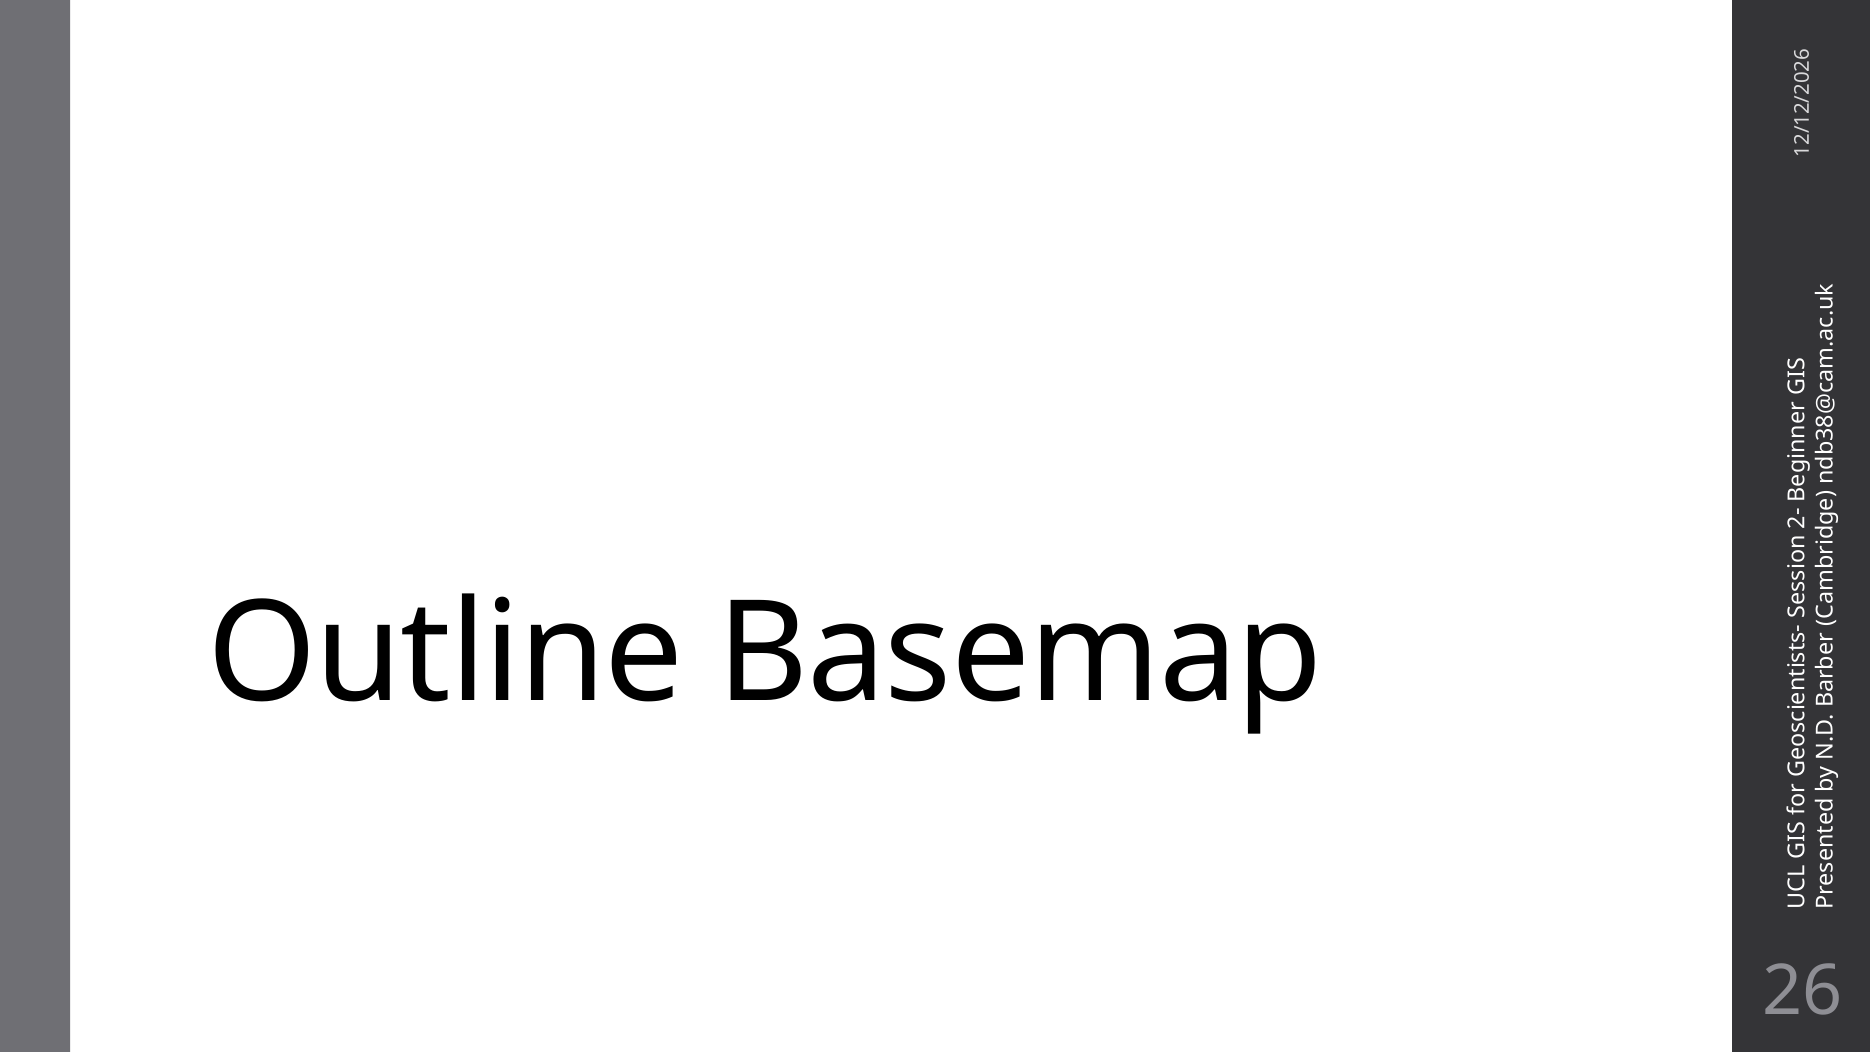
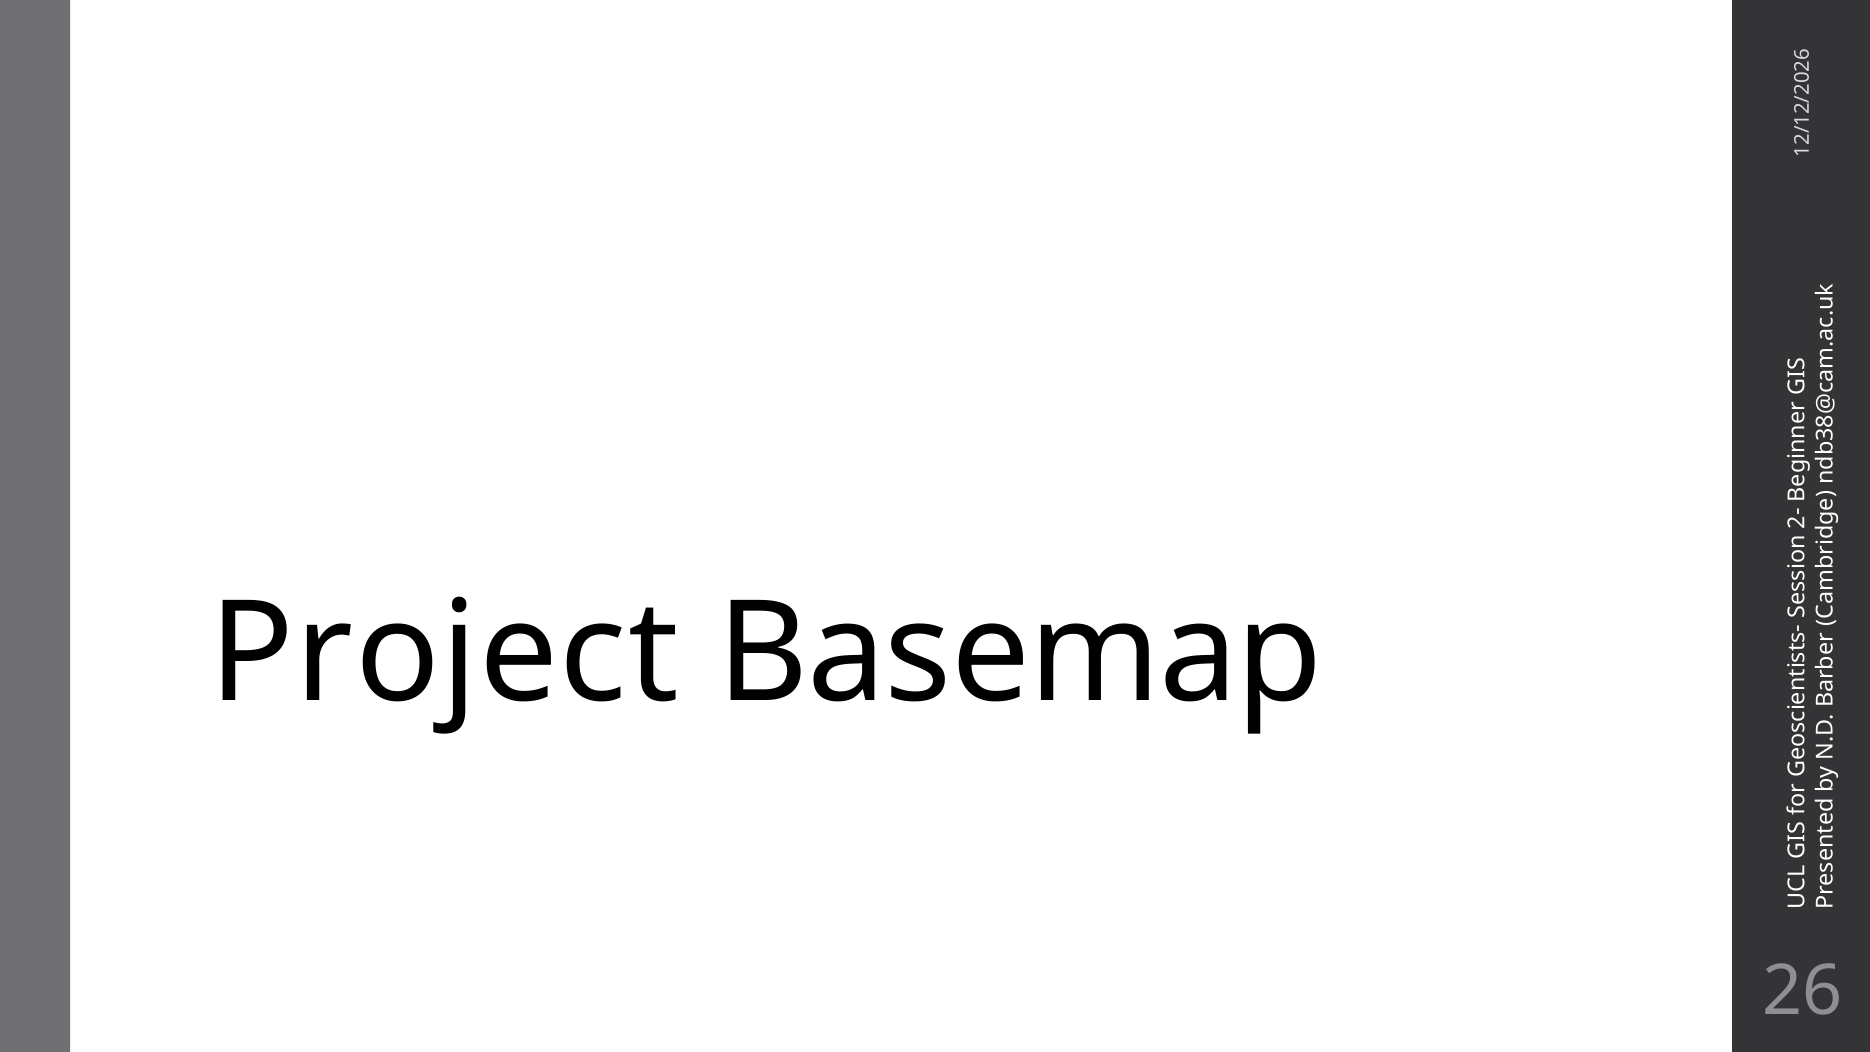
Outline: Outline -> Project
